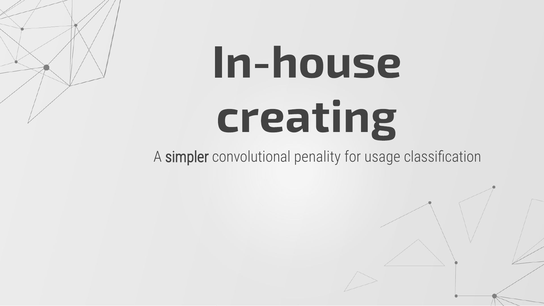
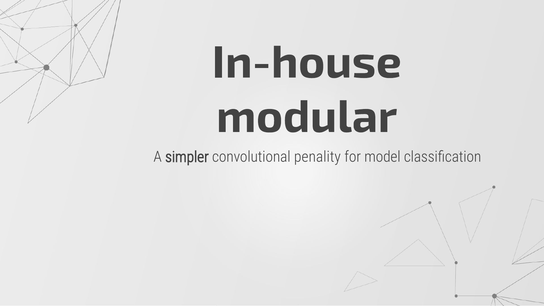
creating: creating -> modular
usage: usage -> model
